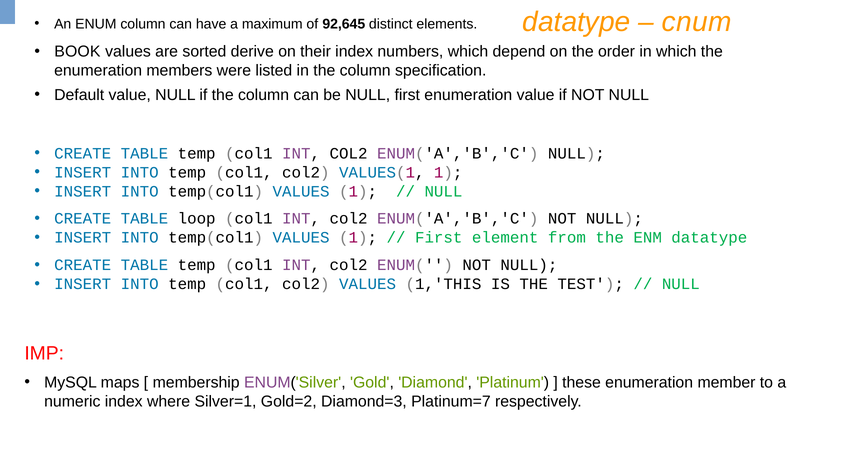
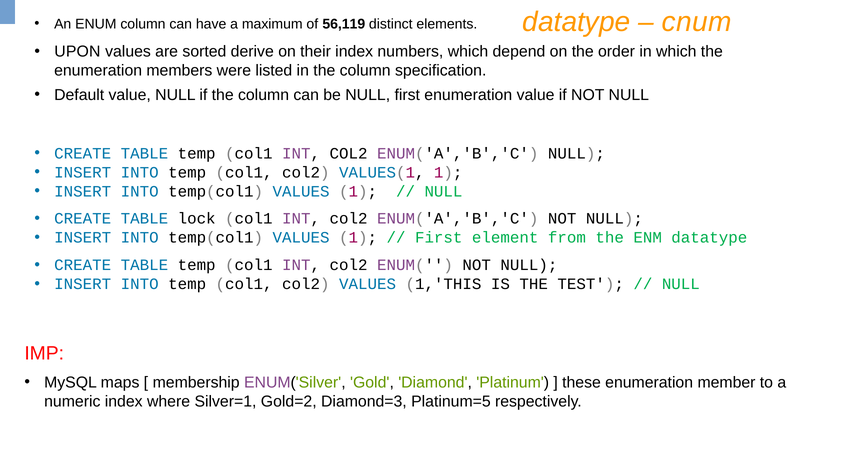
92,645: 92,645 -> 56,119
BOOK: BOOK -> UPON
loop: loop -> lock
Platinum=7: Platinum=7 -> Platinum=5
